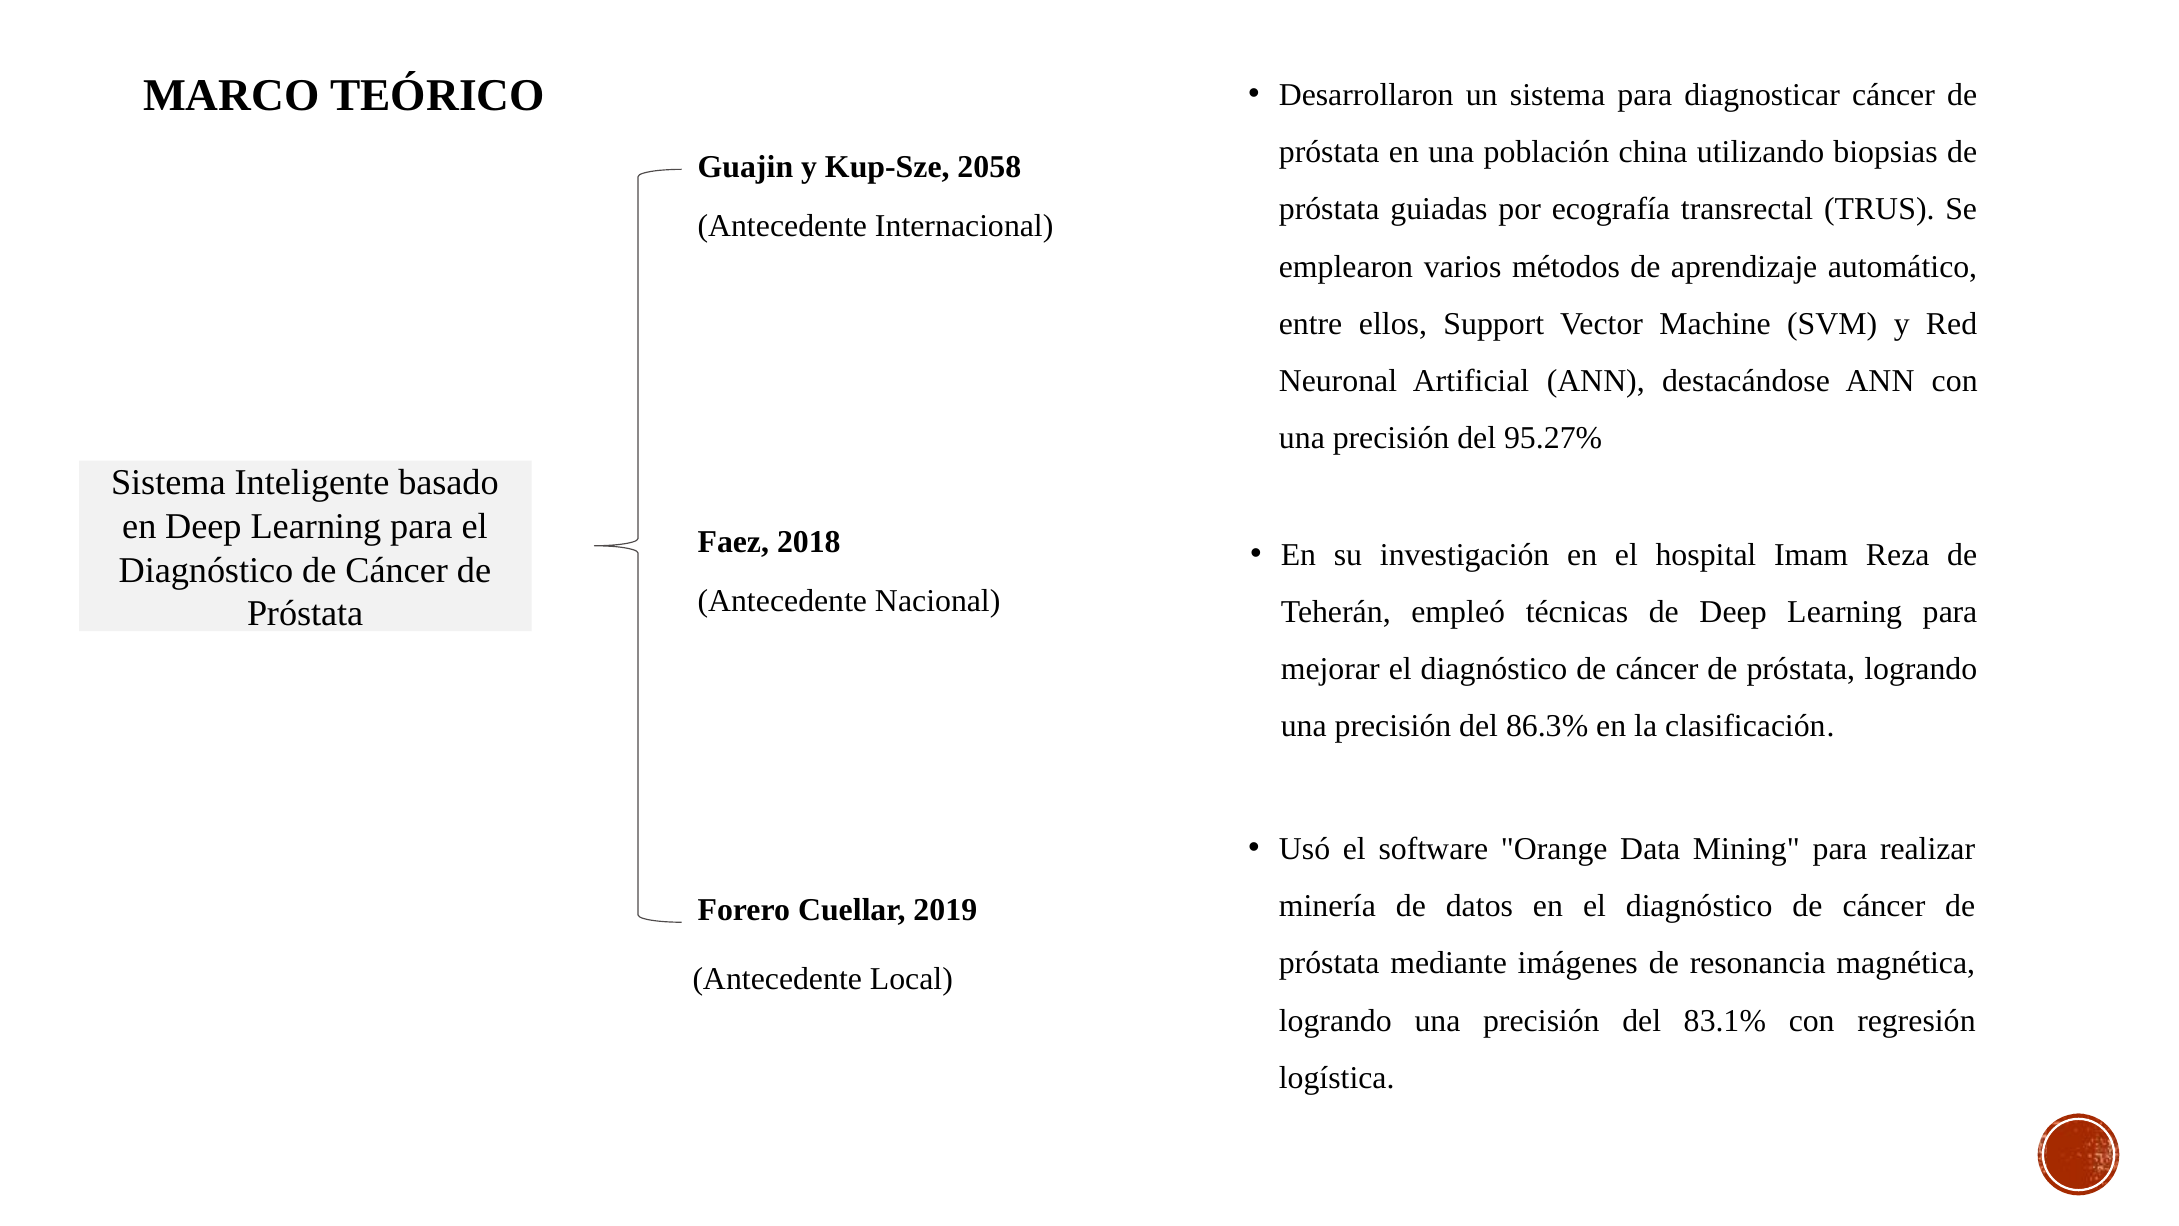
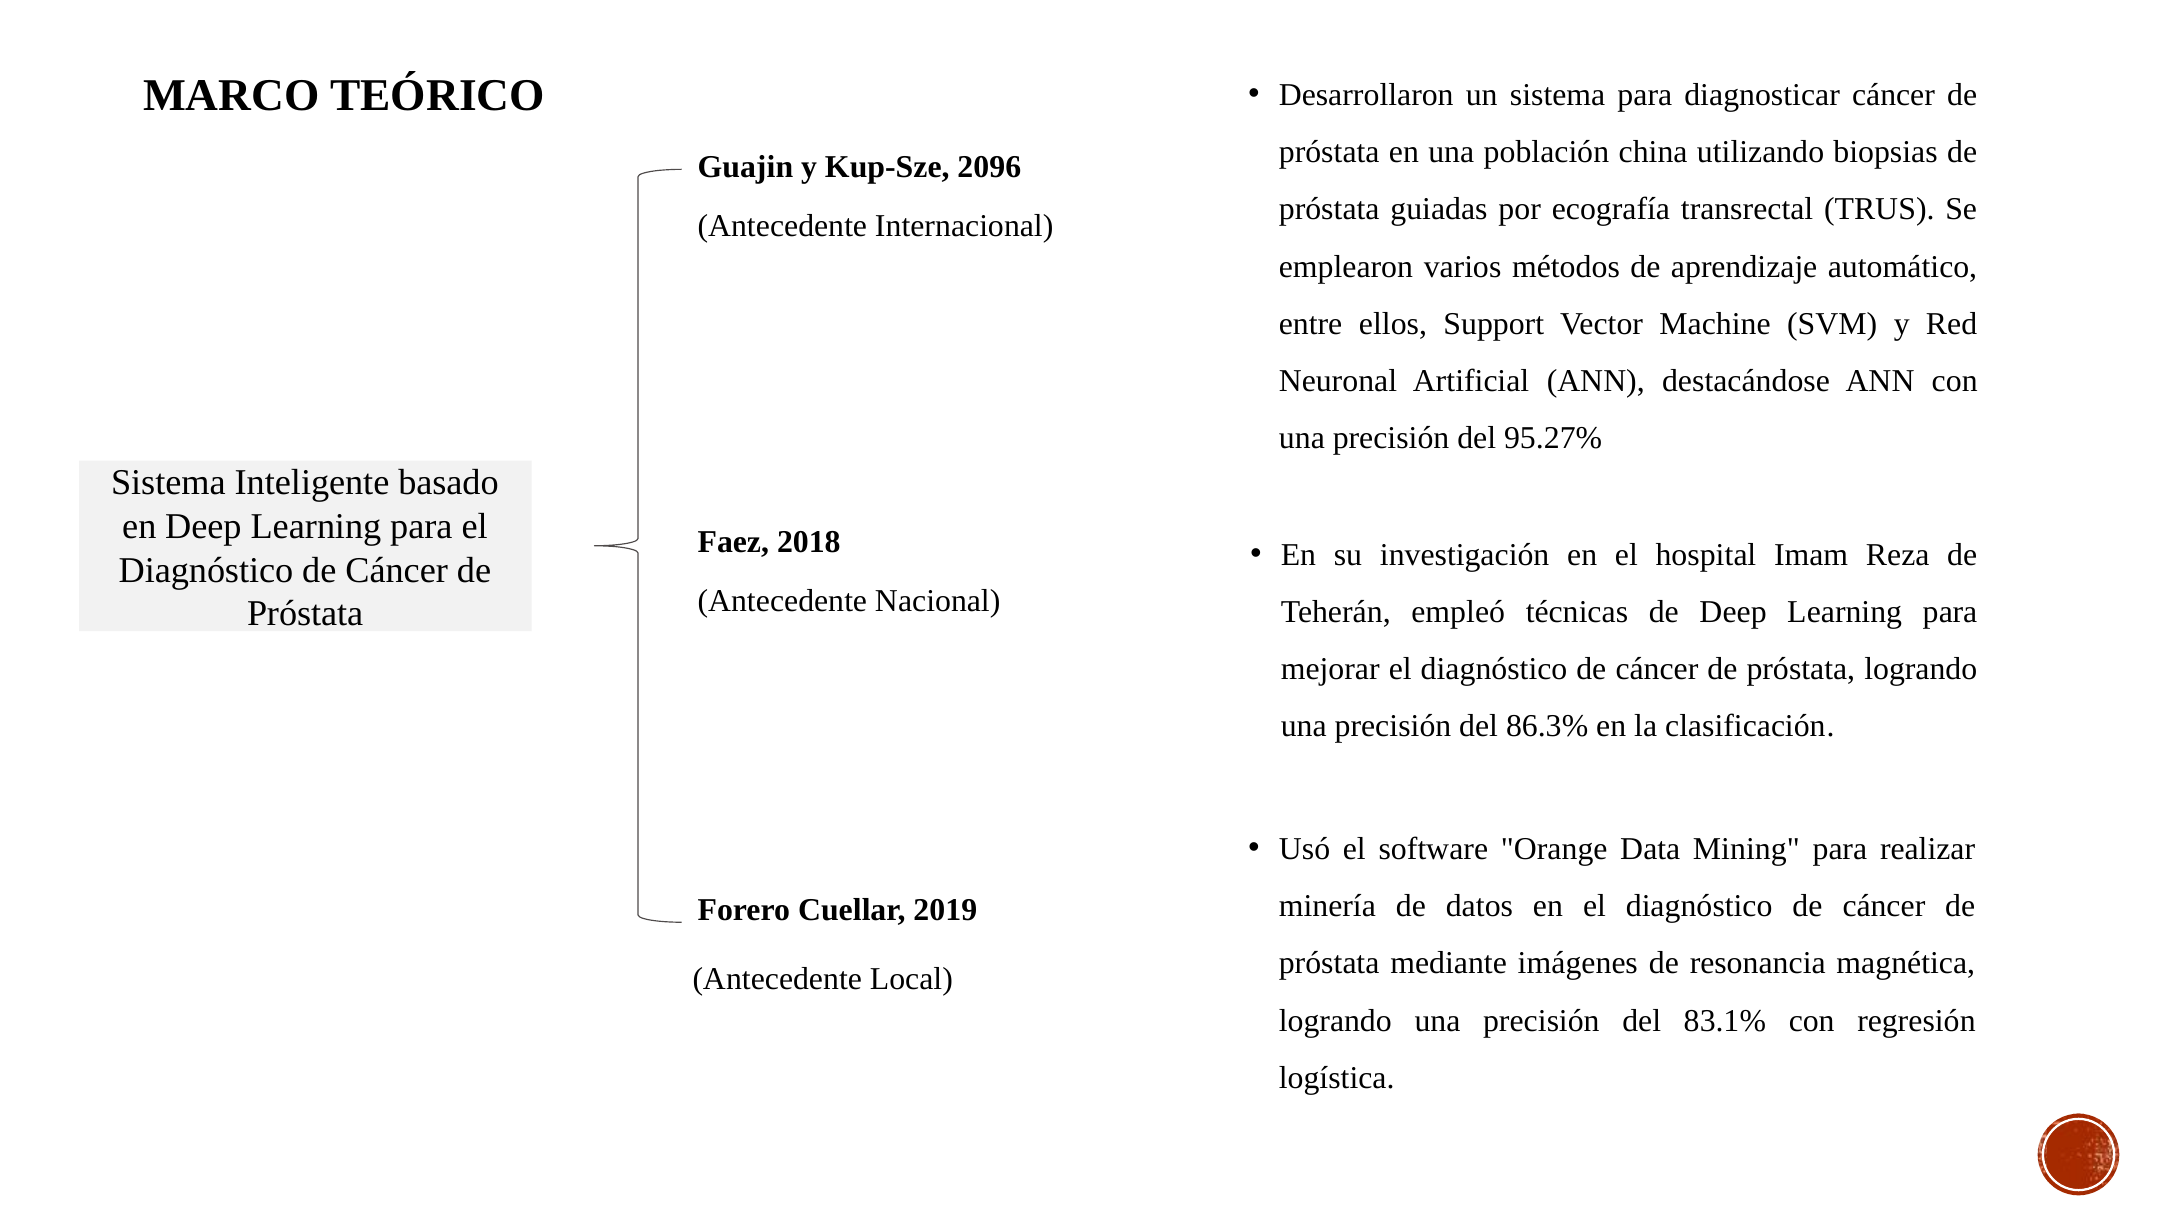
2058: 2058 -> 2096
